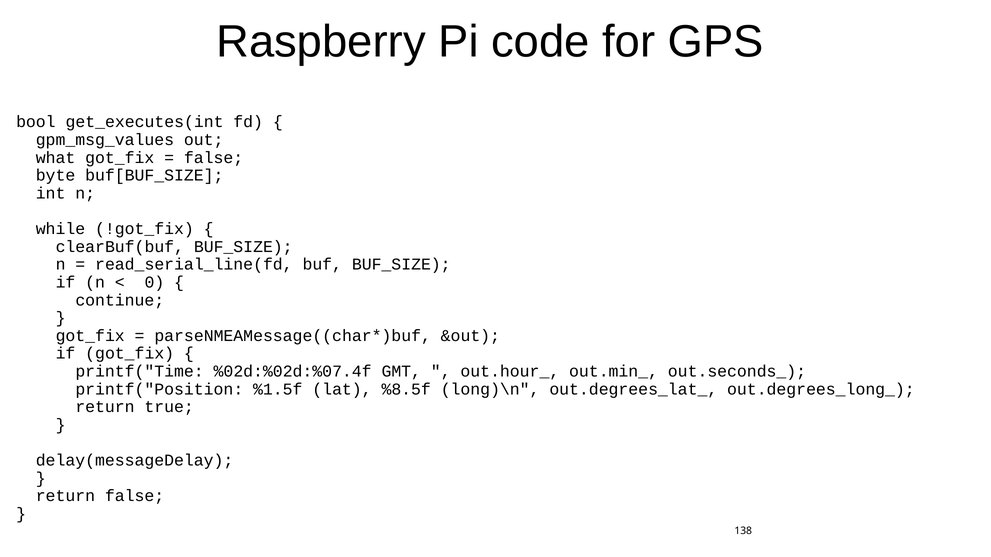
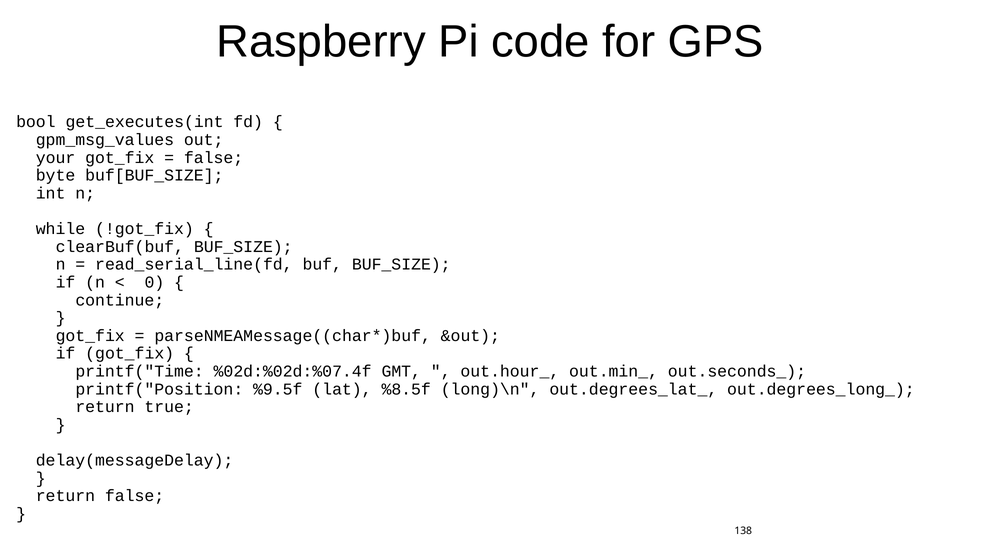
what: what -> your
%1.5f: %1.5f -> %9.5f
